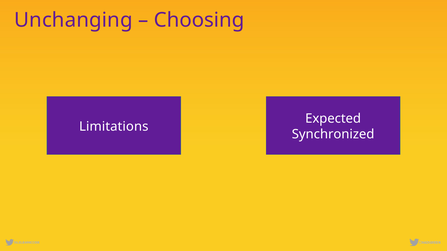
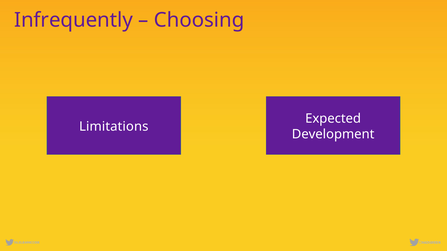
Unchanging: Unchanging -> Infrequently
Synchronized: Synchronized -> Development
